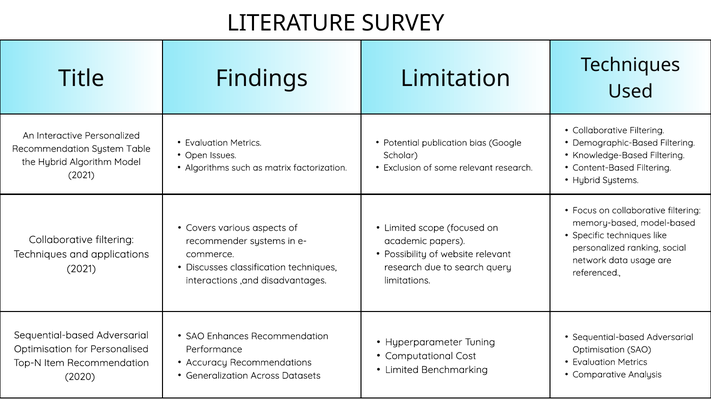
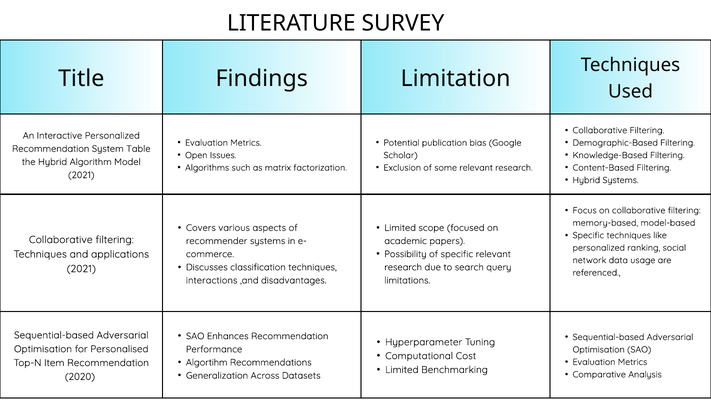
of website: website -> specific
Accuracy: Accuracy -> Algortihm
